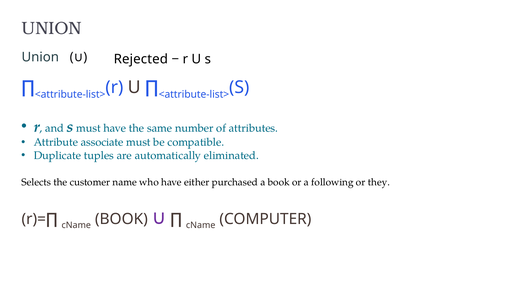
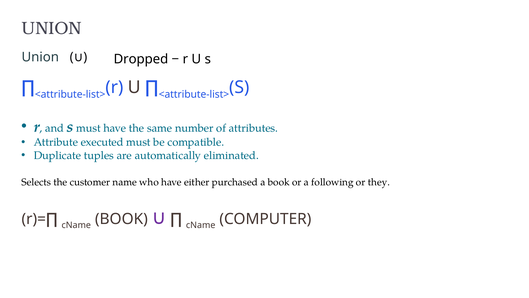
Rejected: Rejected -> Dropped
associate: associate -> executed
